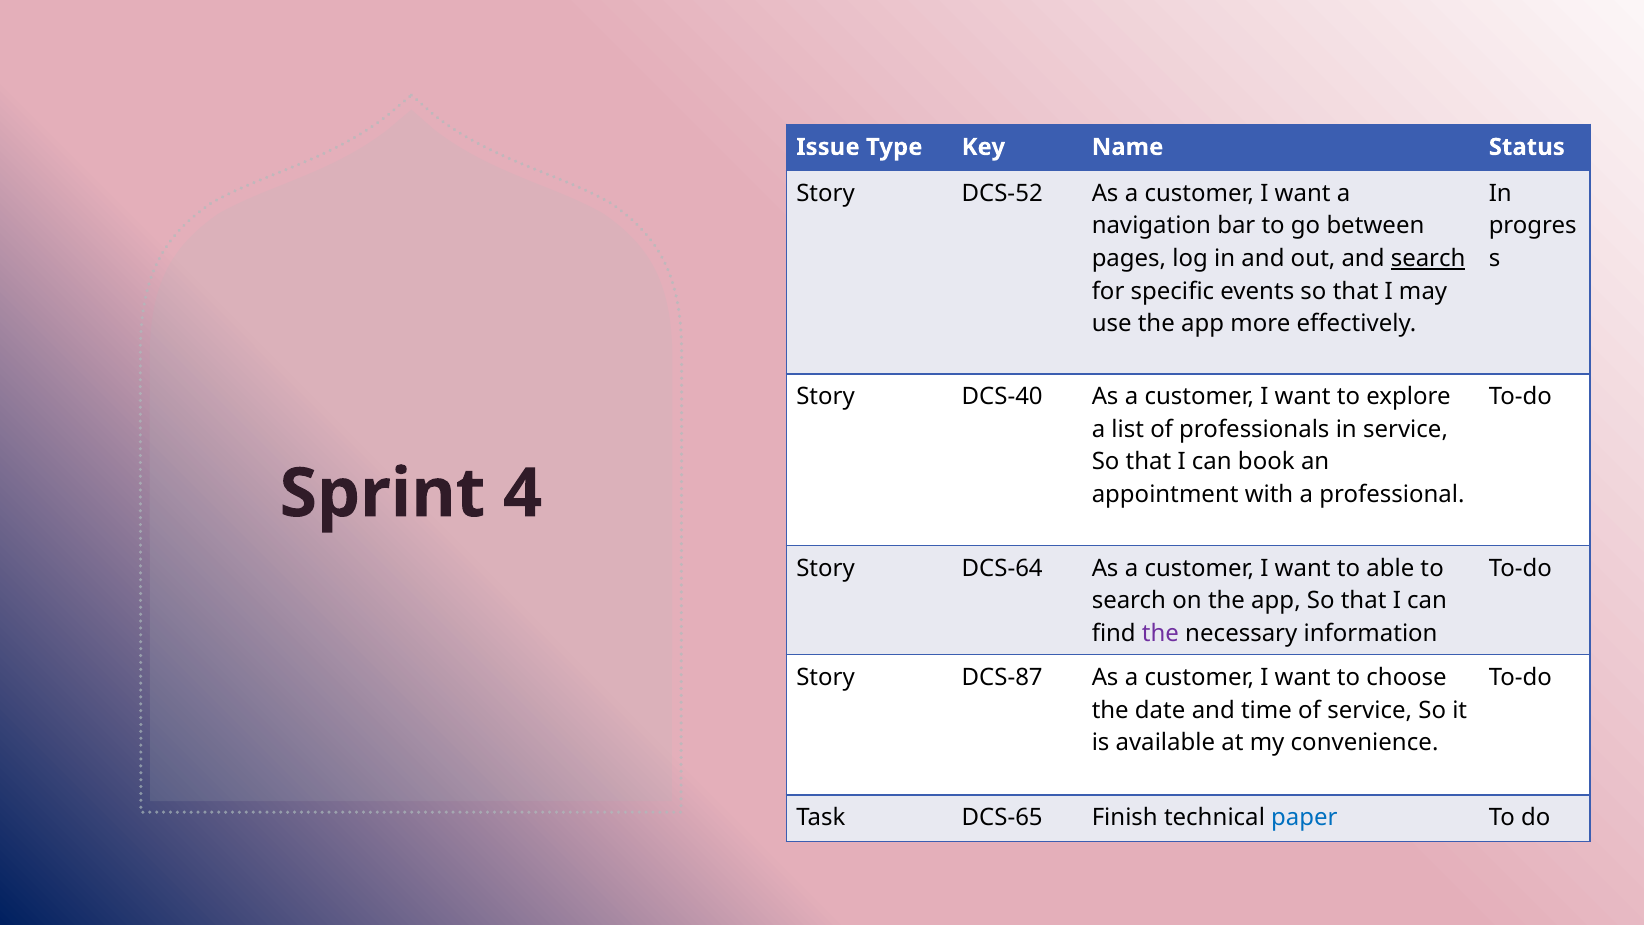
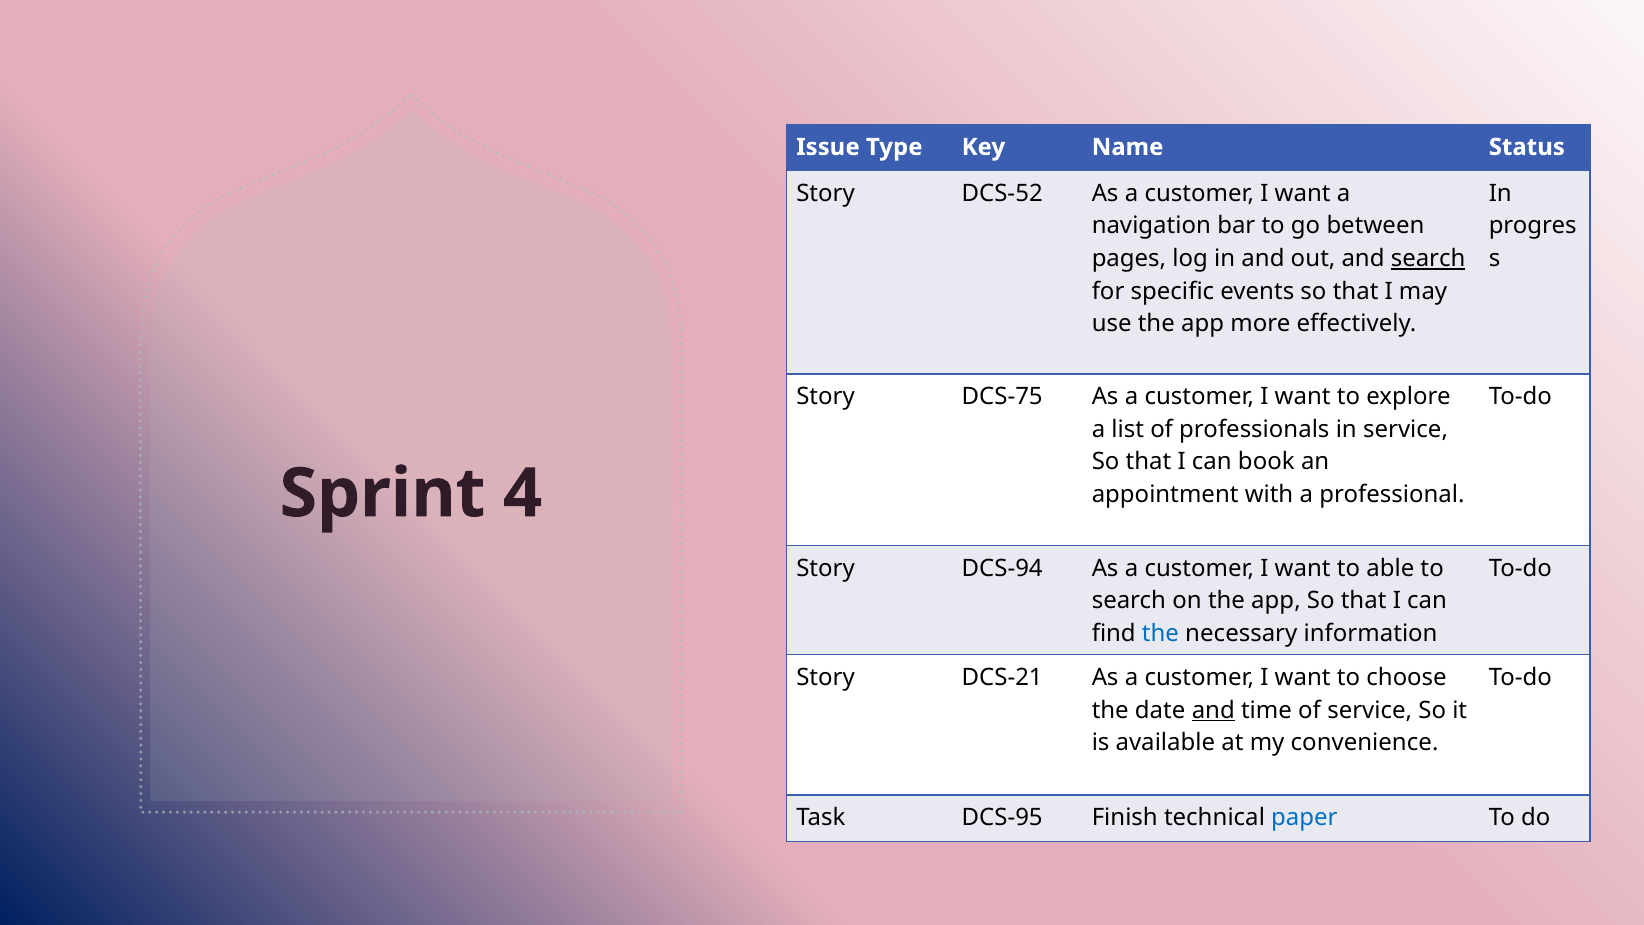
DCS-40: DCS-40 -> DCS-75
DCS-64: DCS-64 -> DCS-94
the at (1160, 634) colour: purple -> blue
DCS-87: DCS-87 -> DCS-21
and at (1213, 710) underline: none -> present
DCS-65: DCS-65 -> DCS-95
